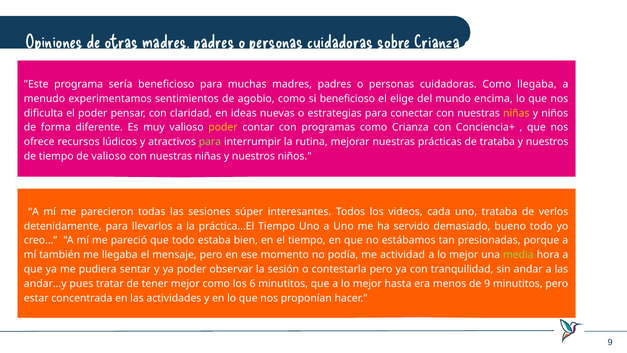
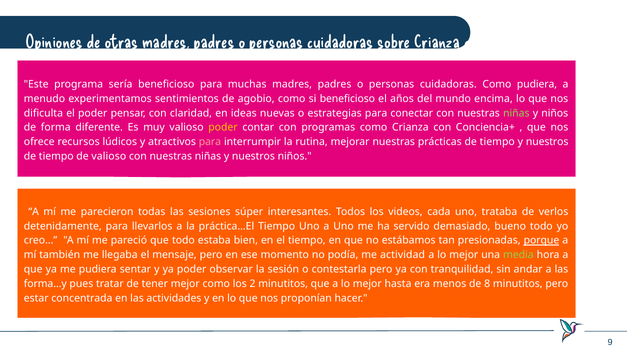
Como llegaba: llegaba -> pudiera
elige: elige -> años
niñas at (516, 113) colour: yellow -> light green
para at (210, 142) colour: light green -> pink
prácticas de trataba: trataba -> tiempo
porque underline: none -> present
andar…y: andar…y -> forma…y
6: 6 -> 2
de 9: 9 -> 8
